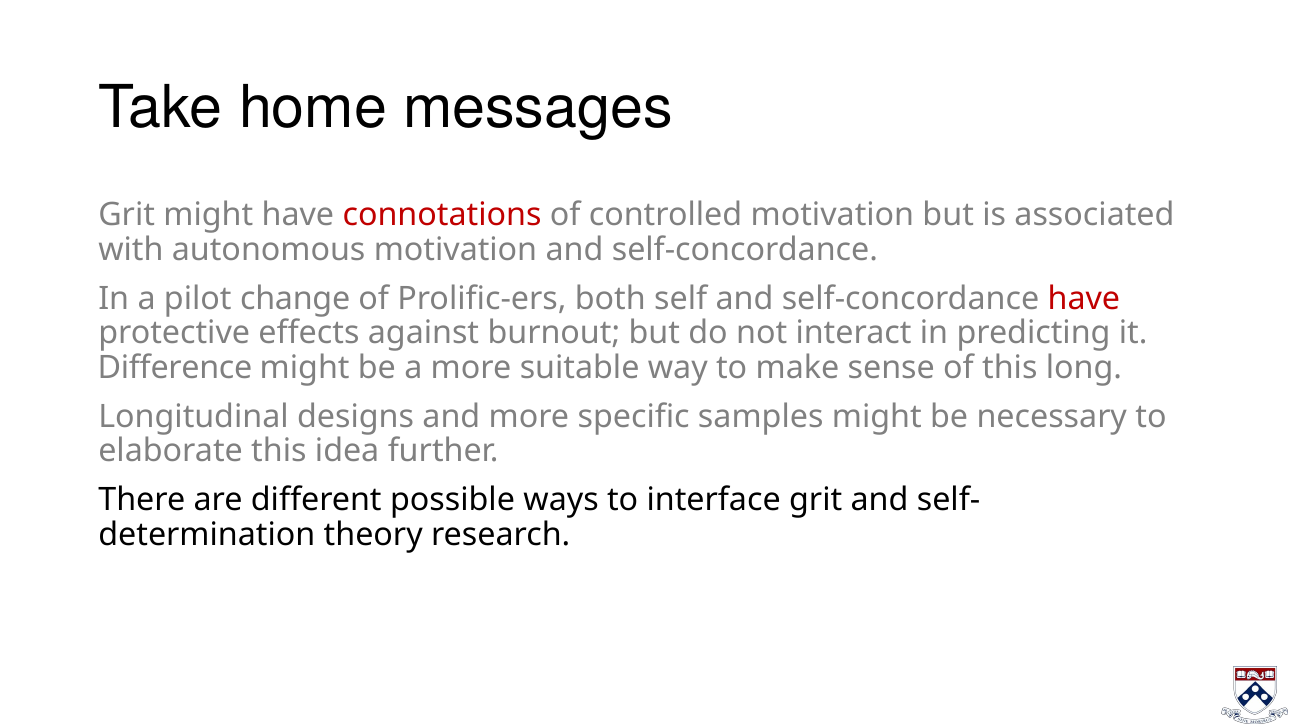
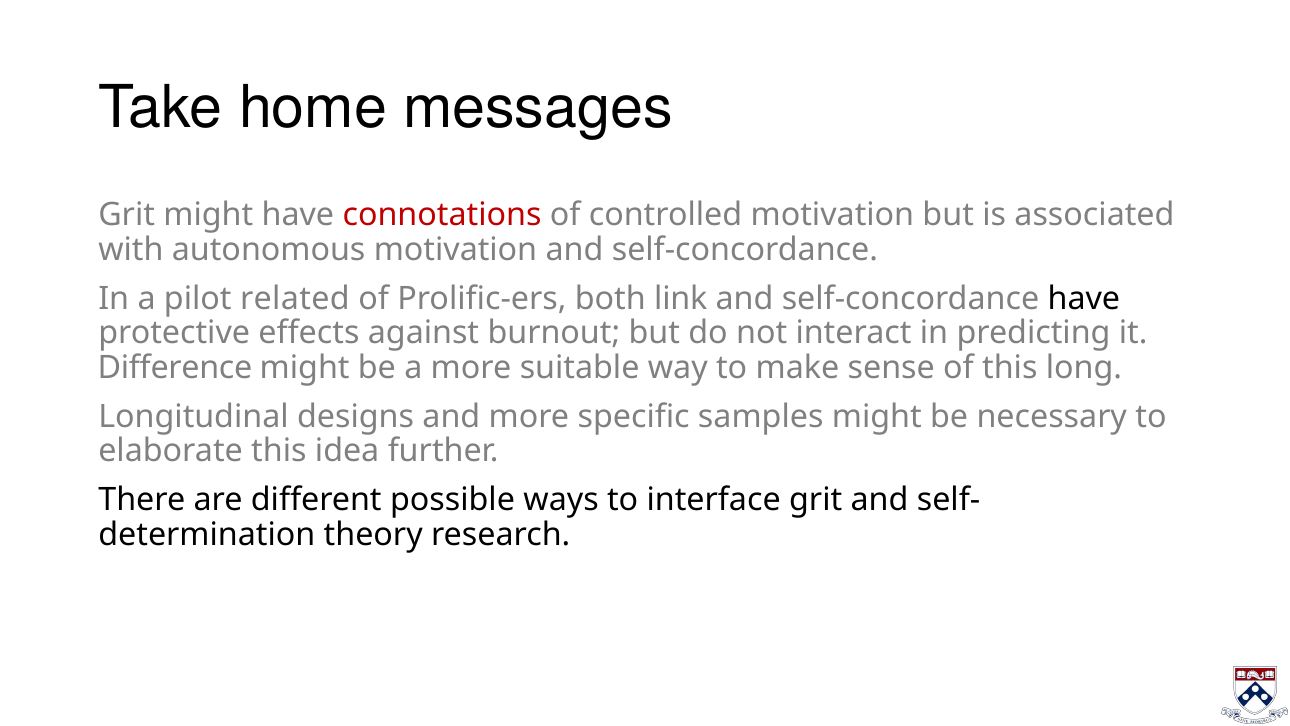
change: change -> related
self: self -> link
have at (1084, 298) colour: red -> black
